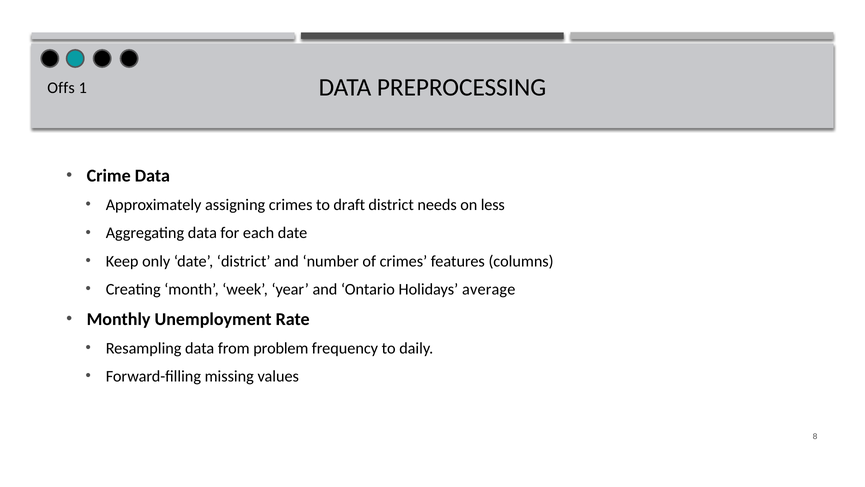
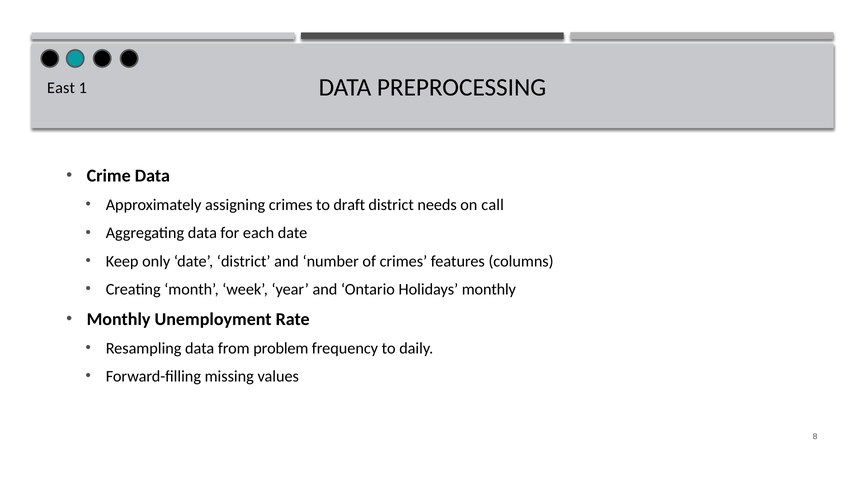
Offs: Offs -> East
less: less -> call
Holidays average: average -> monthly
